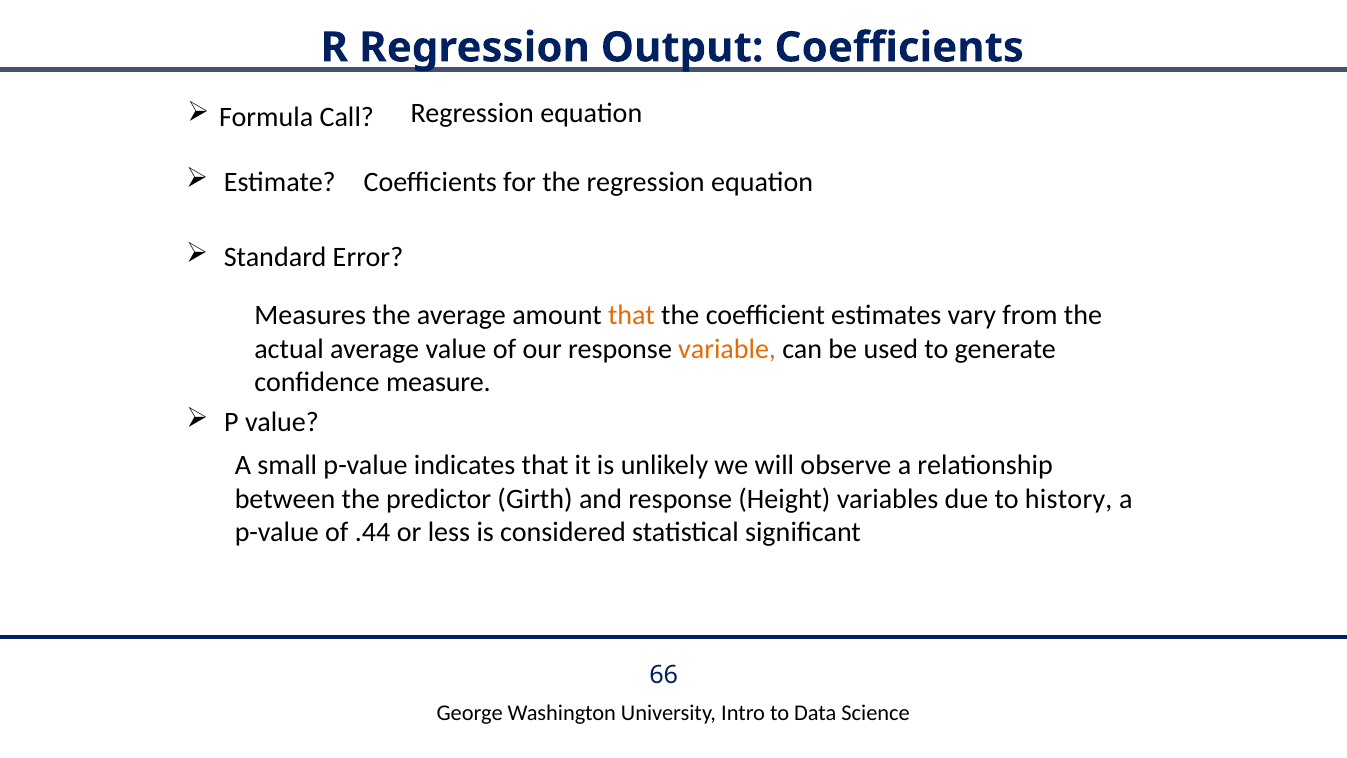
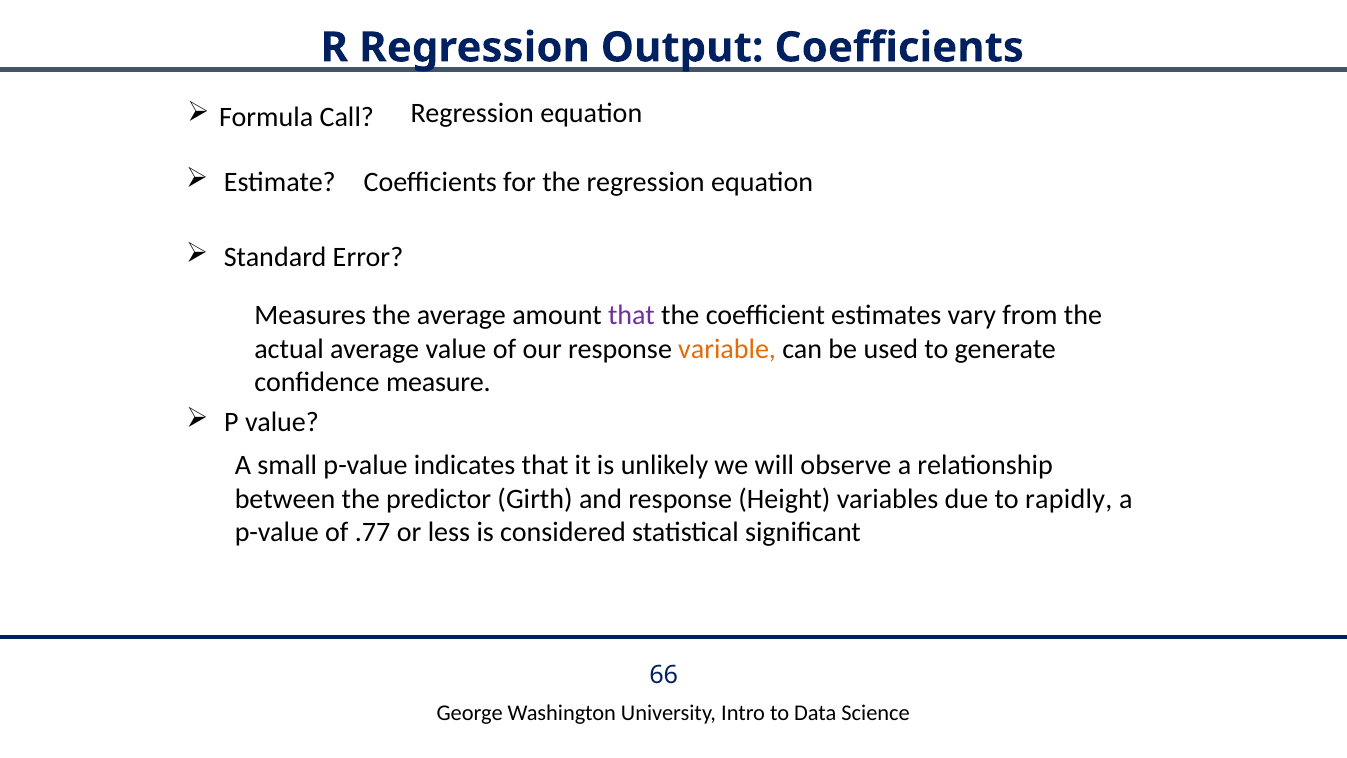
that at (631, 315) colour: orange -> purple
history: history -> rapidly
.44: .44 -> .77
